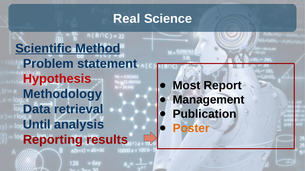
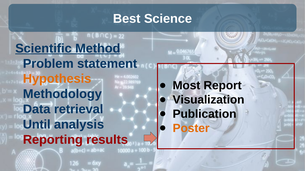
Real: Real -> Best
Hypothesis colour: red -> orange
Management: Management -> Visualization
